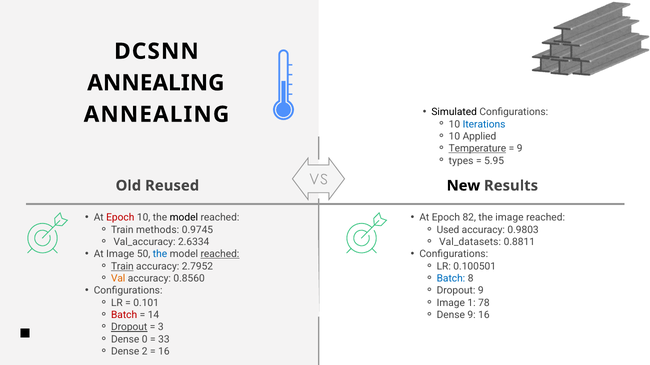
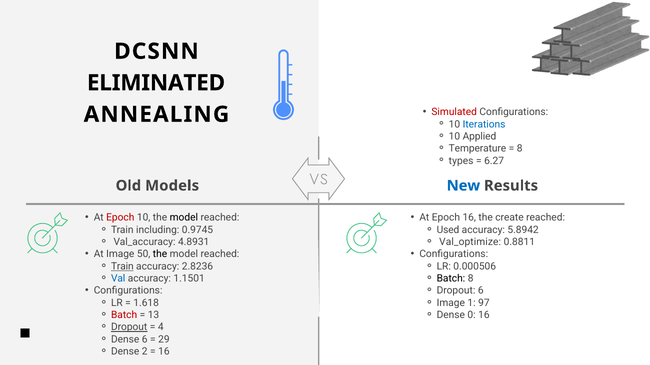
ANNEALING at (156, 83): ANNEALING -> ELIMINATED
Simulated colour: black -> red
Temperature underline: present -> none
9 at (520, 149): 9 -> 8
5.95: 5.95 -> 6.27
Reused: Reused -> Models
New colour: black -> blue
Epoch 82: 82 -> 16
the image: image -> create
methods: methods -> including
0.9803: 0.9803 -> 5.8942
2.6334: 2.6334 -> 4.8931
Val_datasets: Val_datasets -> Val_optimize
the at (160, 254) colour: blue -> black
reached at (220, 254) underline: present -> none
2.7952: 2.7952 -> 2.8236
0.100501: 0.100501 -> 0.000506
Val colour: orange -> blue
0.8560: 0.8560 -> 1.1501
Batch at (451, 279) colour: blue -> black
Dropout 9: 9 -> 6
0.101: 0.101 -> 1.618
78: 78 -> 97
14: 14 -> 13
Dense 9: 9 -> 0
3: 3 -> 4
Dense 0: 0 -> 6
33: 33 -> 29
